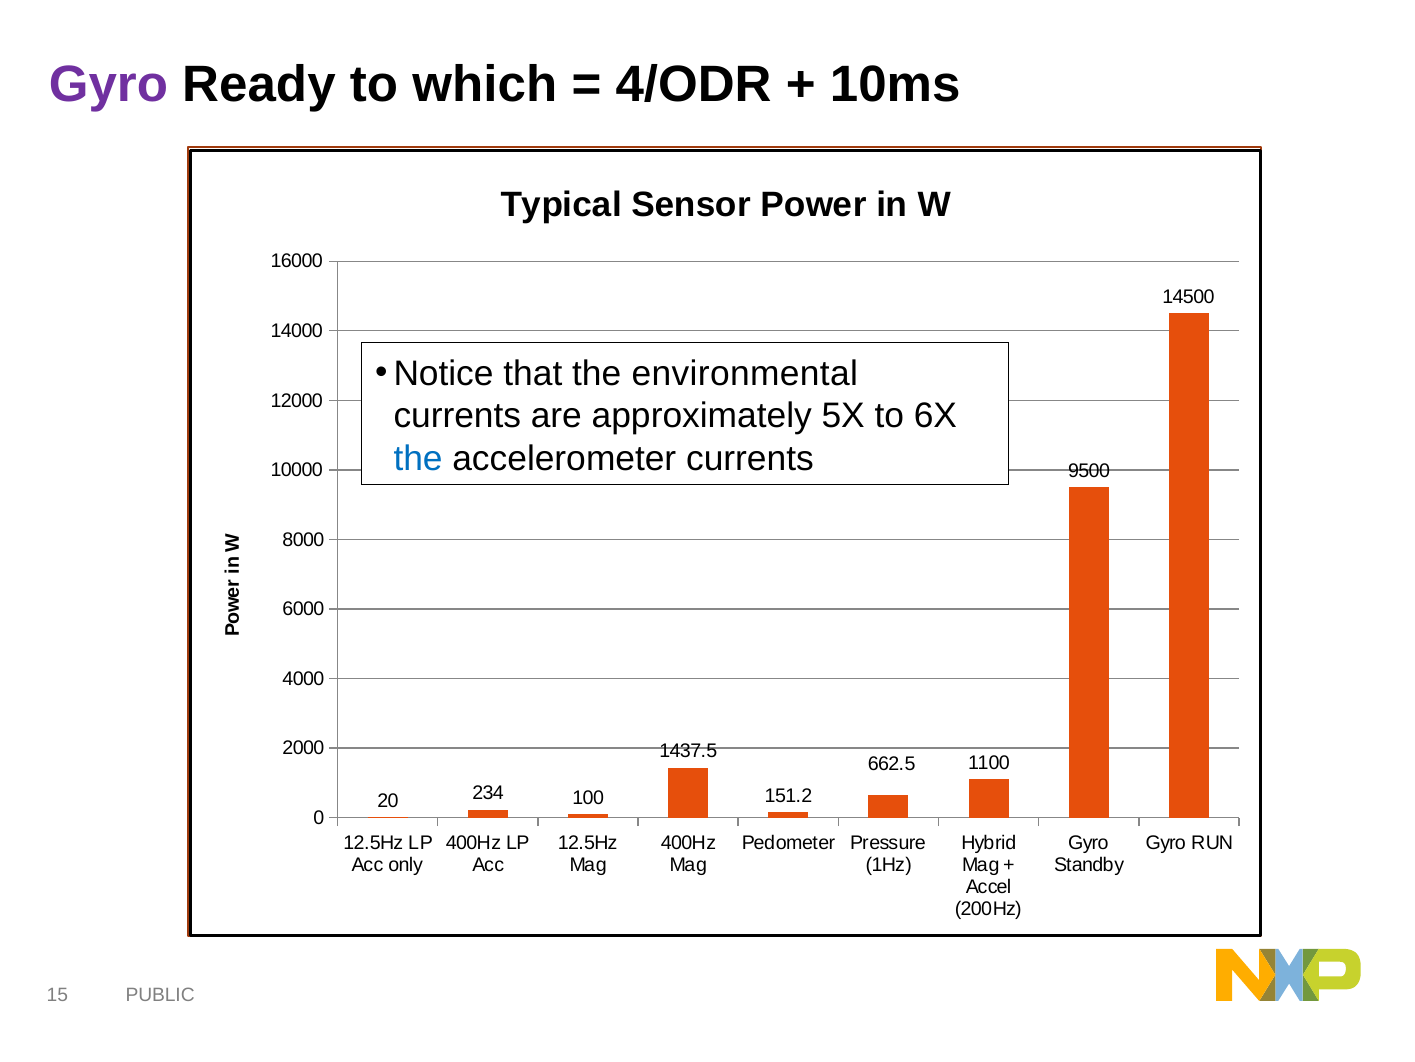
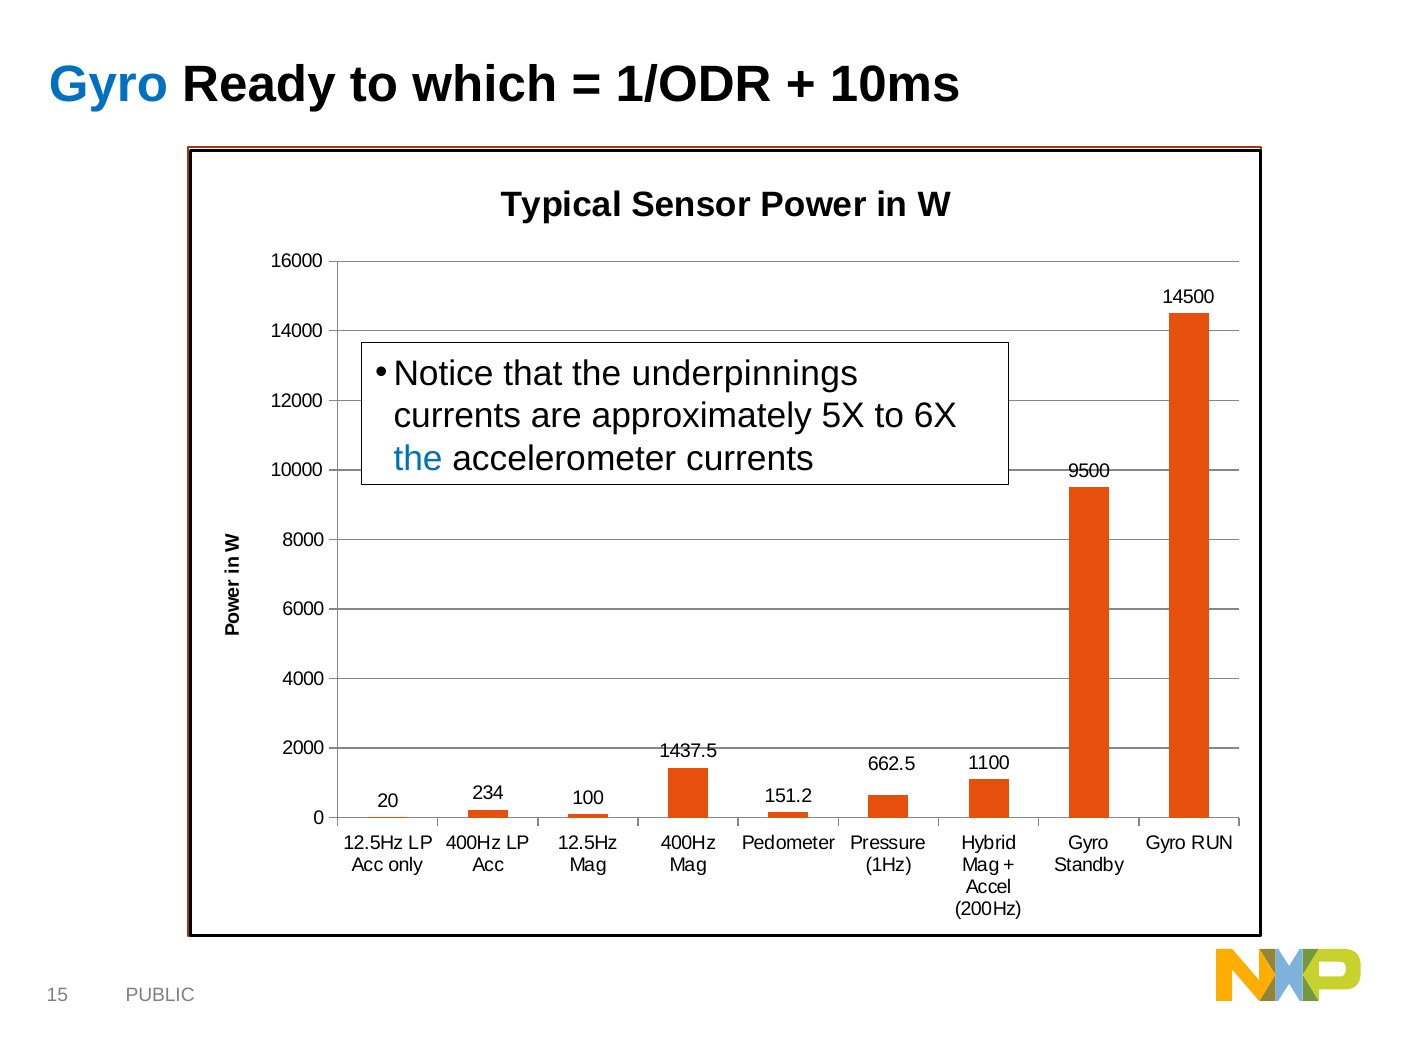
Gyro at (108, 85) colour: purple -> blue
4/ODR: 4/ODR -> 1/ODR
environmental: environmental -> underpinnings
